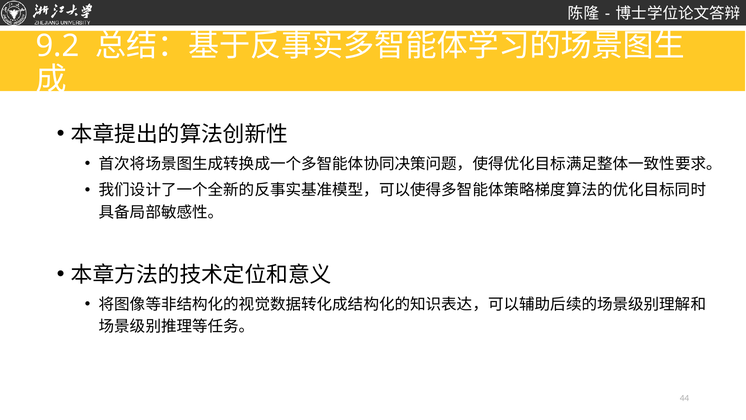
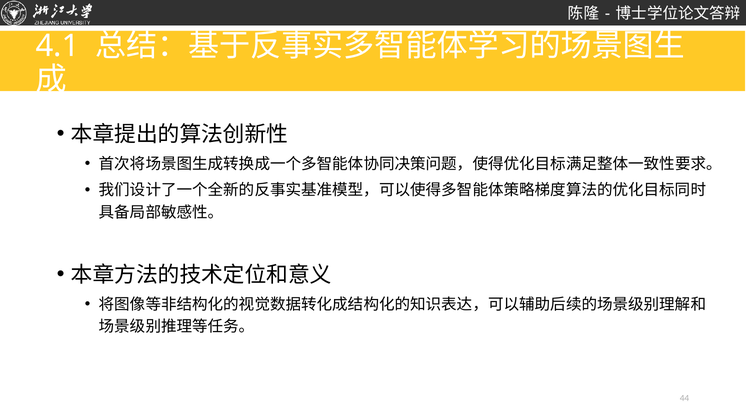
9.2: 9.2 -> 4.1
